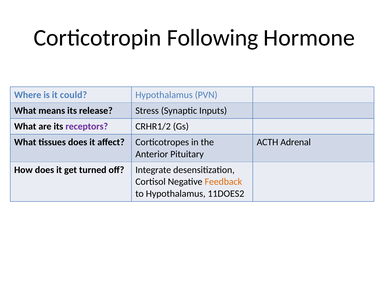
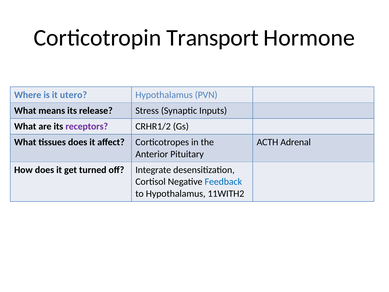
Following: Following -> Transport
could: could -> utero
Feedback colour: orange -> blue
11DOES2: 11DOES2 -> 11WITH2
